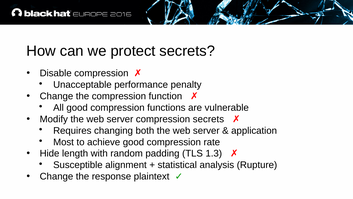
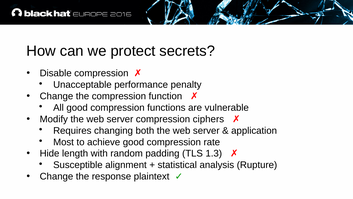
compression secrets: secrets -> ciphers
